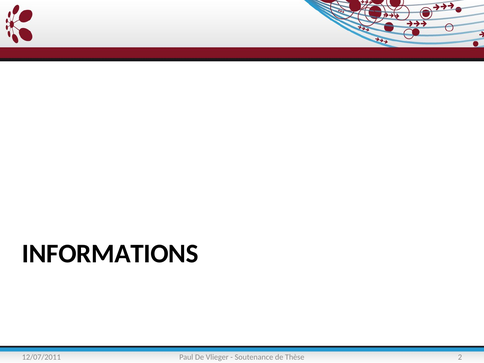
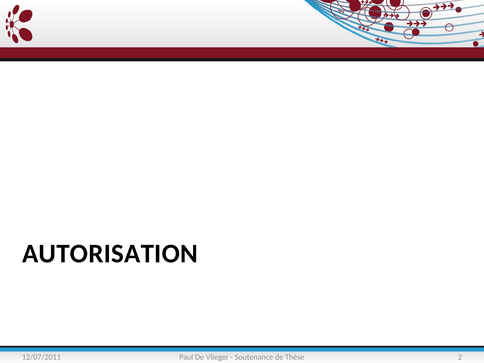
INFORMATIONS: INFORMATIONS -> AUTORISATION
